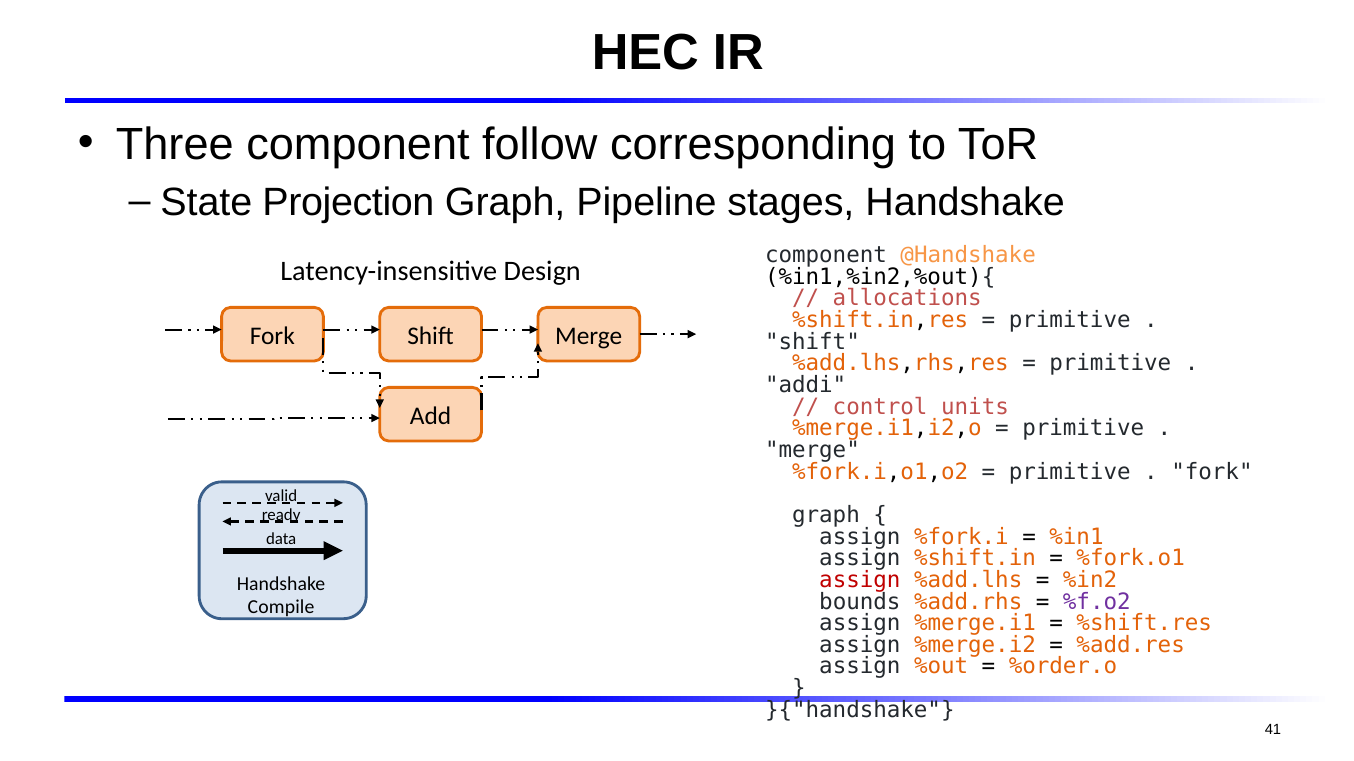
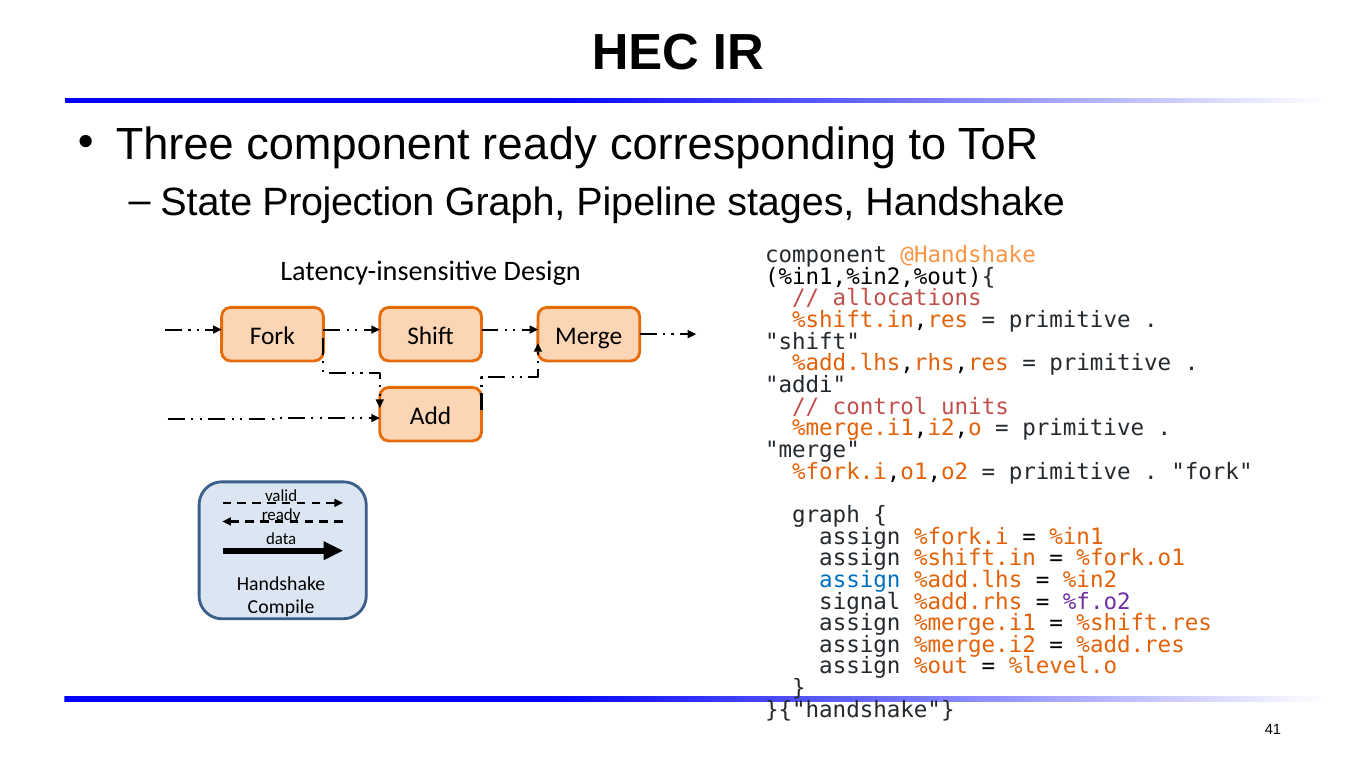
component follow: follow -> ready
assign at (860, 580) colour: red -> blue
bounds: bounds -> signal
%order.o: %order.o -> %level.o
